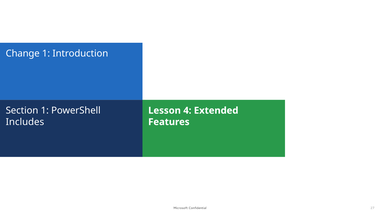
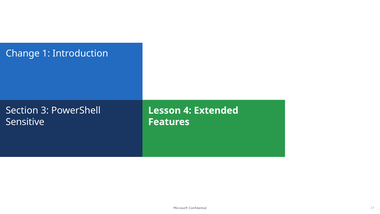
Section 1: 1 -> 3
Includes: Includes -> Sensitive
